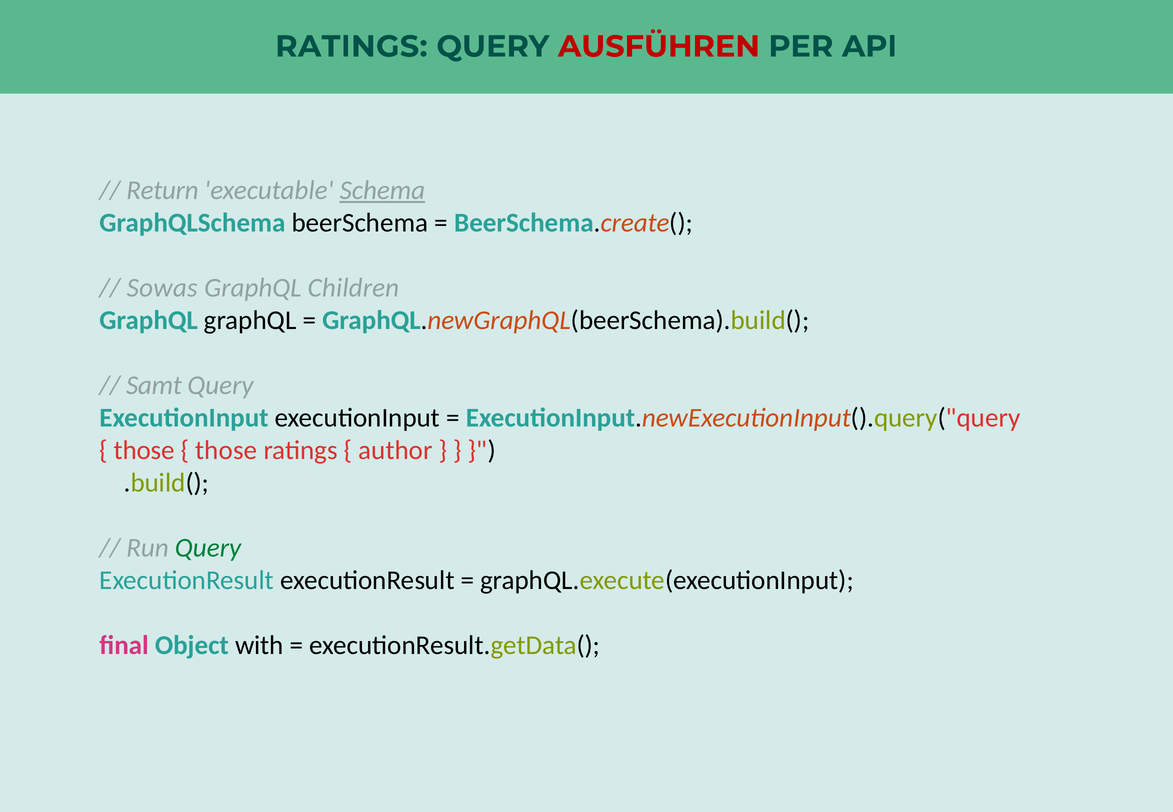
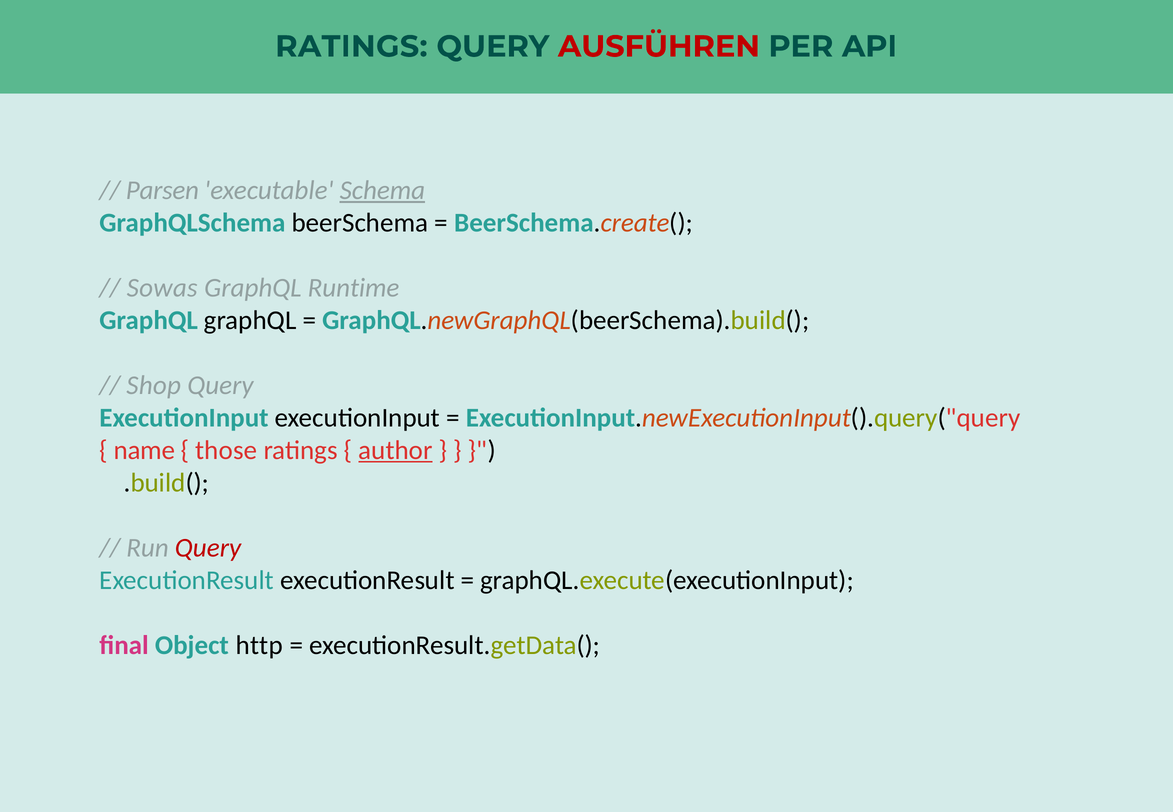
Return: Return -> Parsen
Children: Children -> Runtime
Samt: Samt -> Shop
those at (144, 450): those -> name
author underline: none -> present
Query at (208, 548) colour: green -> red
with: with -> http
